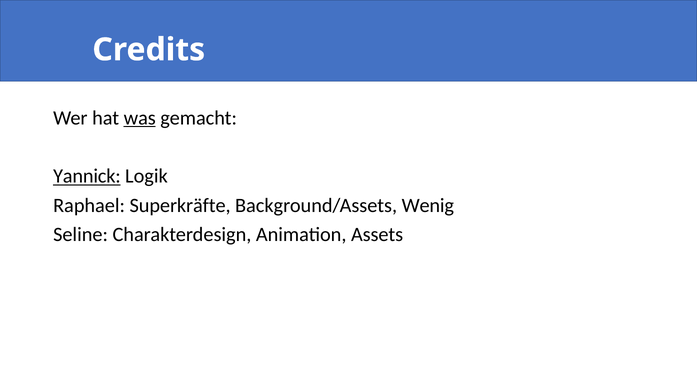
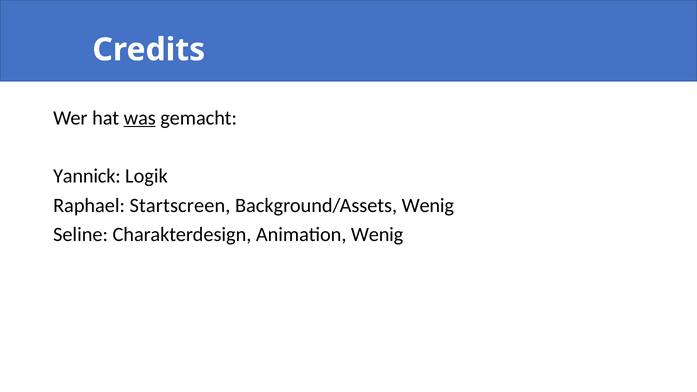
Yannick underline: present -> none
Superkräfte: Superkräfte -> Startscreen
Animation Assets: Assets -> Wenig
